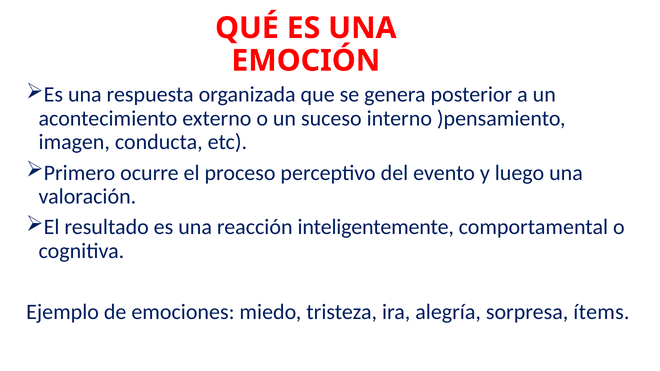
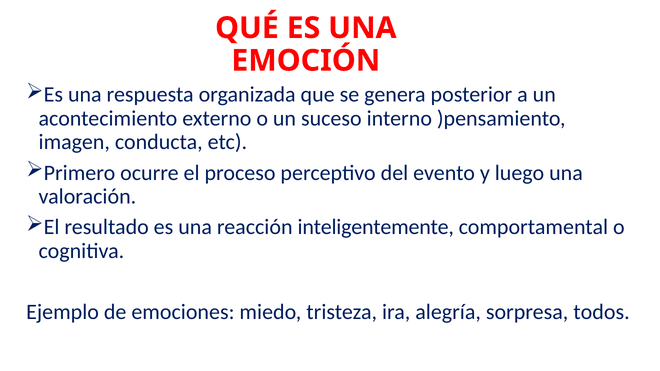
ítems: ítems -> todos
